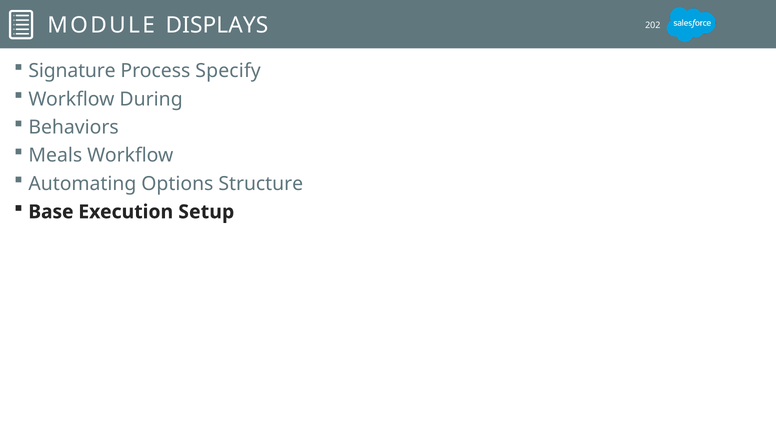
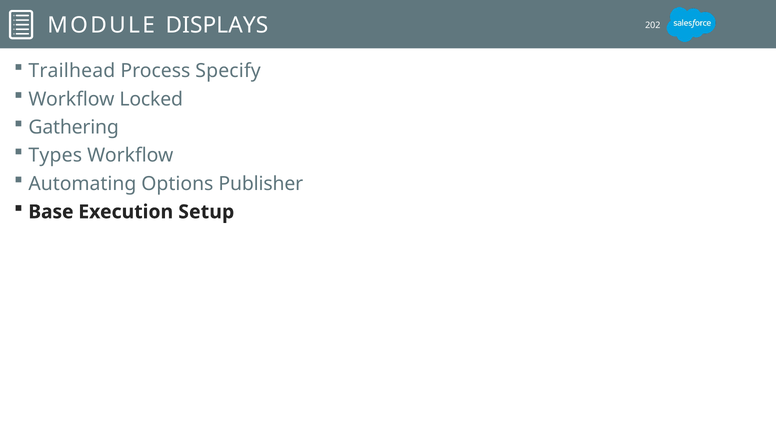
Signature: Signature -> Trailhead
During: During -> Locked
Behaviors: Behaviors -> Gathering
Meals: Meals -> Types
Structure: Structure -> Publisher
